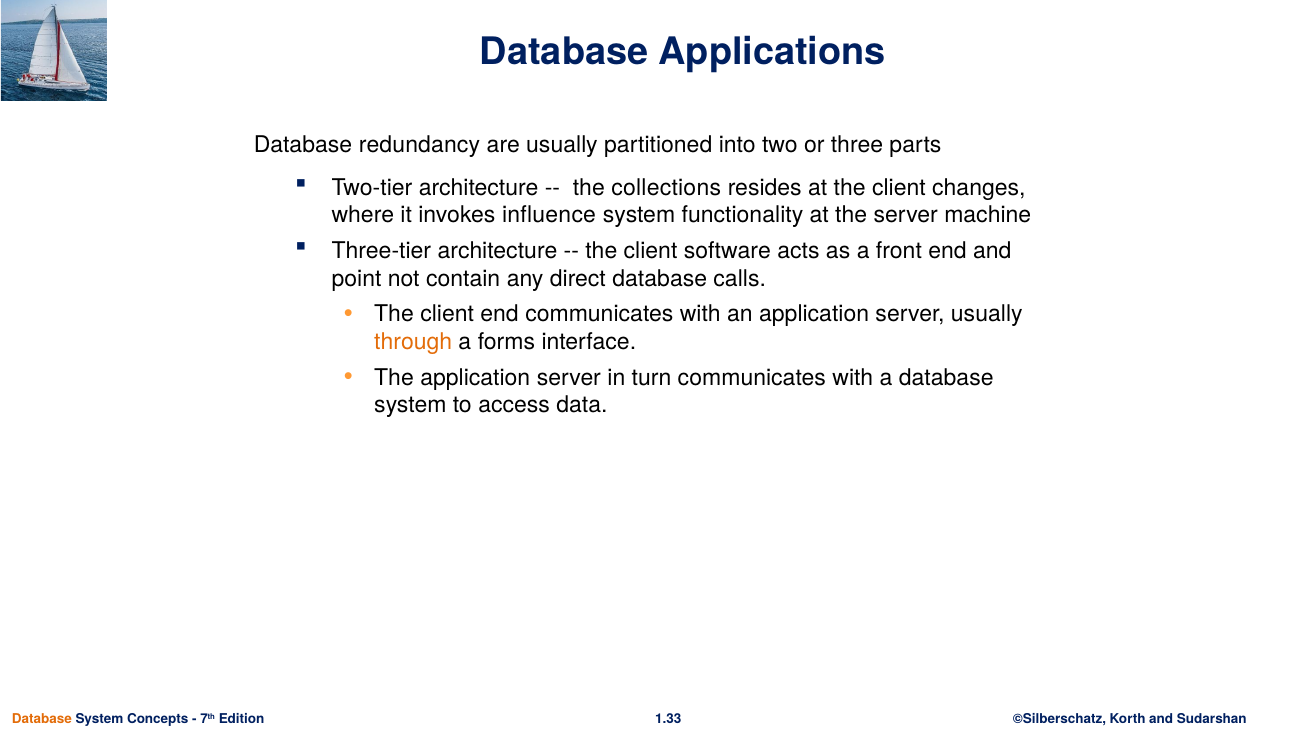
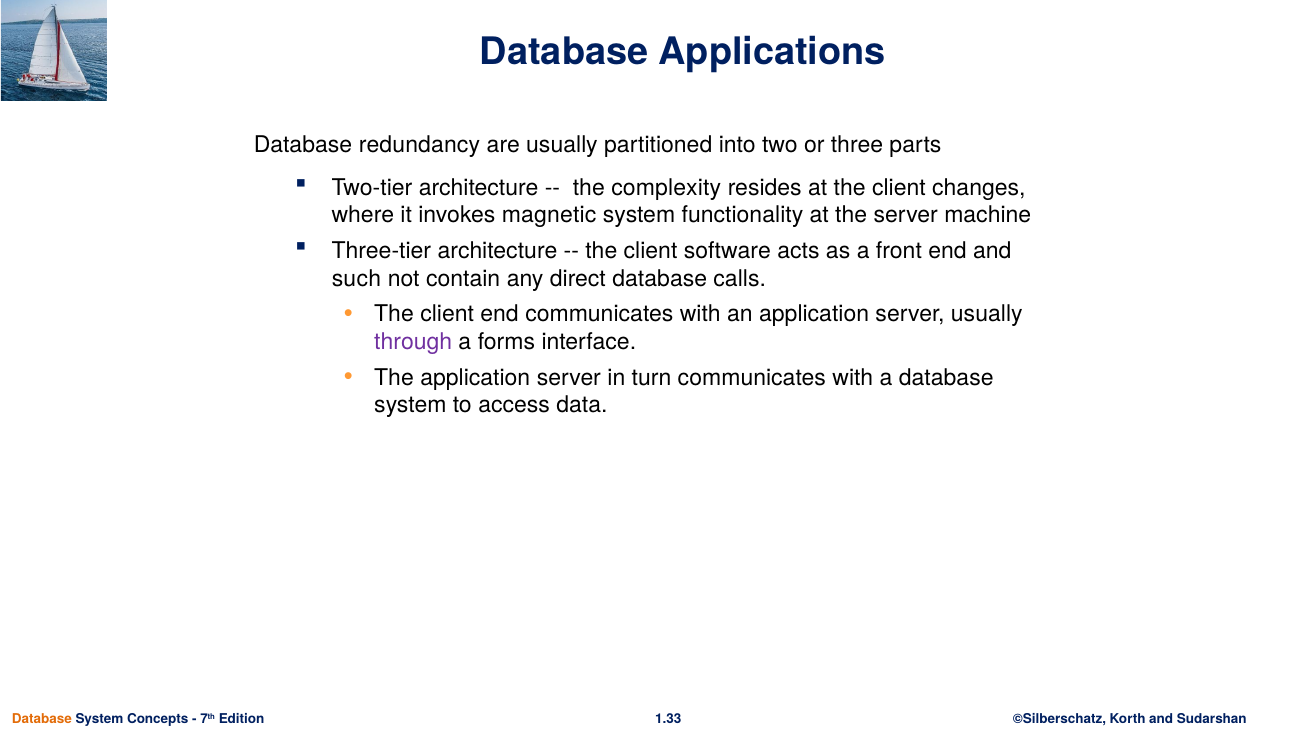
collections: collections -> complexity
influence: influence -> magnetic
point: point -> such
through colour: orange -> purple
